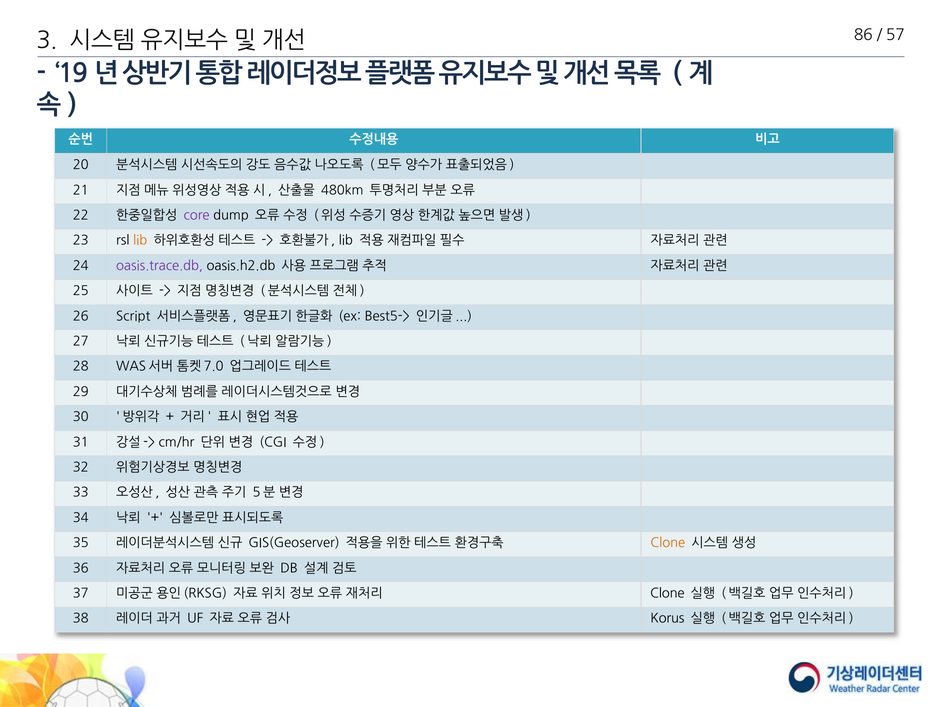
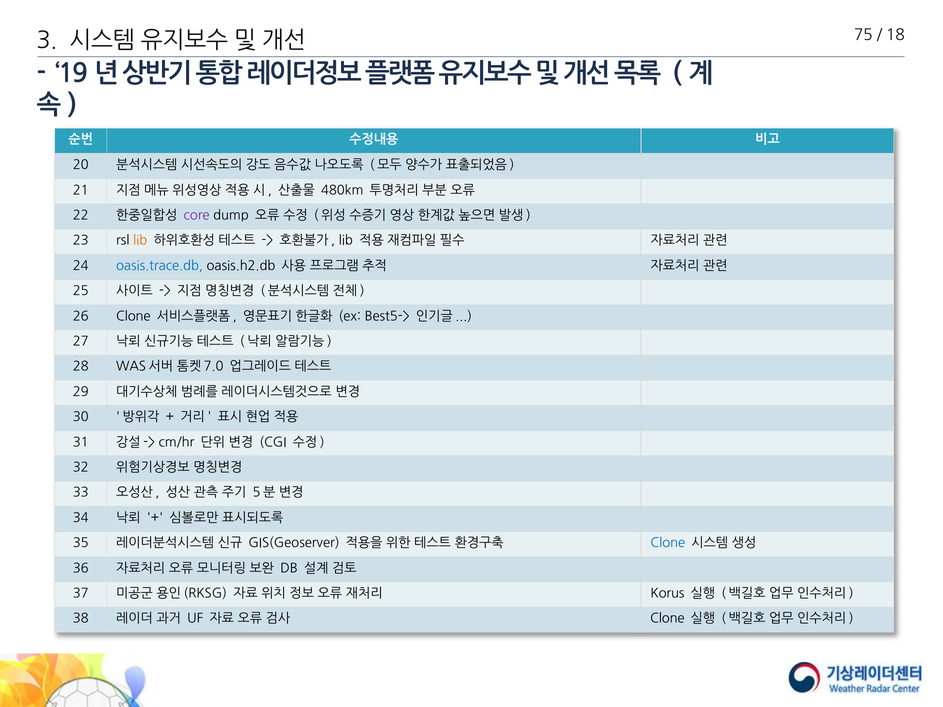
86: 86 -> 75
57: 57 -> 18
oasis.trace.db colour: purple -> blue
26 Script: Script -> Clone
Clone at (668, 543) colour: orange -> blue
Clone at (667, 594): Clone -> Korus
Korus at (667, 619): Korus -> Clone
